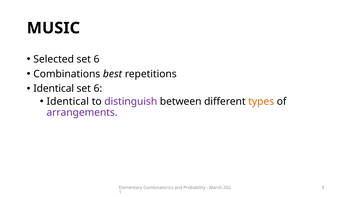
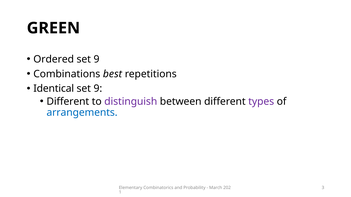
MUSIC: MUSIC -> GREEN
Selected: Selected -> Ordered
6 at (97, 59): 6 -> 9
6 at (98, 89): 6 -> 9
Identical at (68, 102): Identical -> Different
types colour: orange -> purple
arrangements colour: purple -> blue
